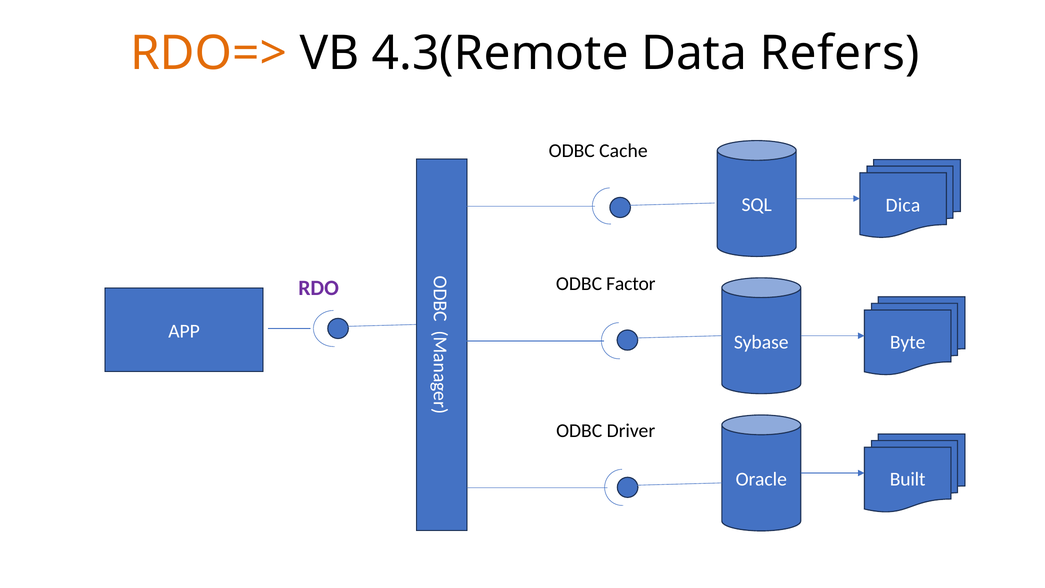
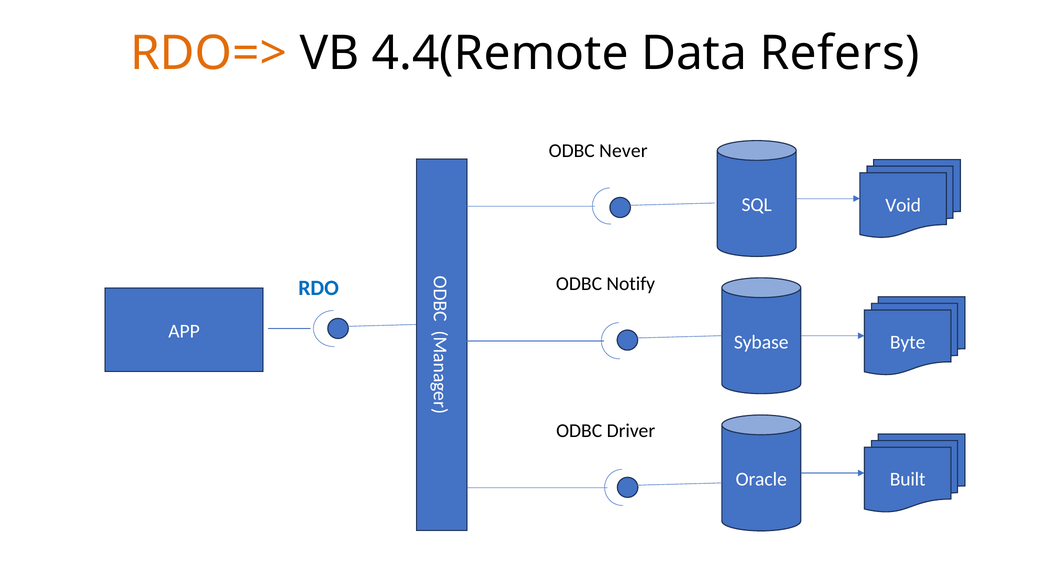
4.3(Remote: 4.3(Remote -> 4.4(Remote
Cache: Cache -> Never
Dica: Dica -> Void
Factor: Factor -> Notify
RDO colour: purple -> blue
